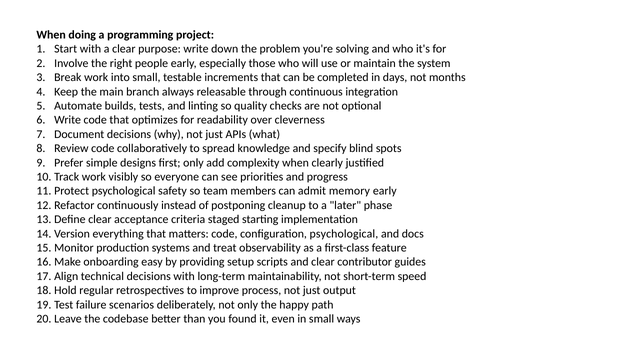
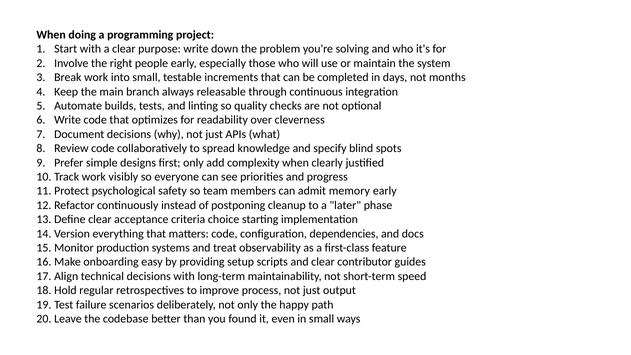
staged: staged -> choice
configuration psychological: psychological -> dependencies
